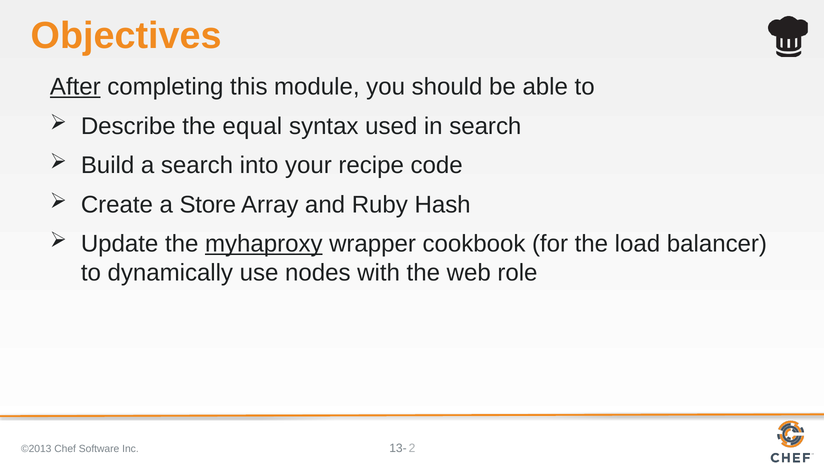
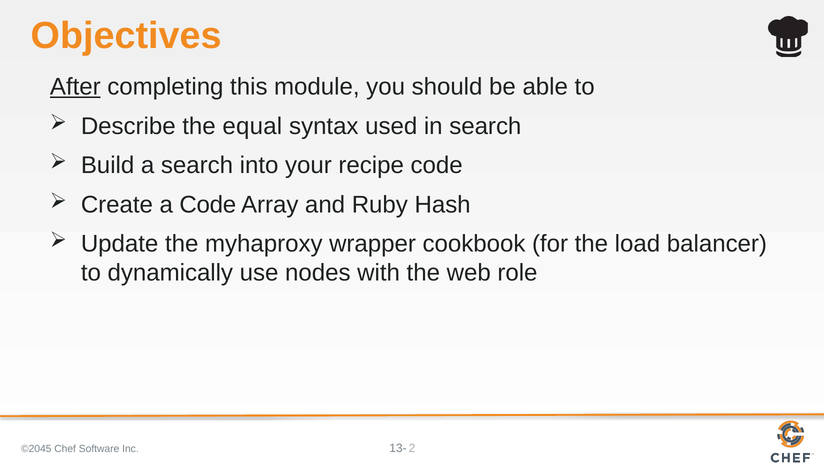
a Store: Store -> Code
myhaproxy underline: present -> none
©2013: ©2013 -> ©2045
